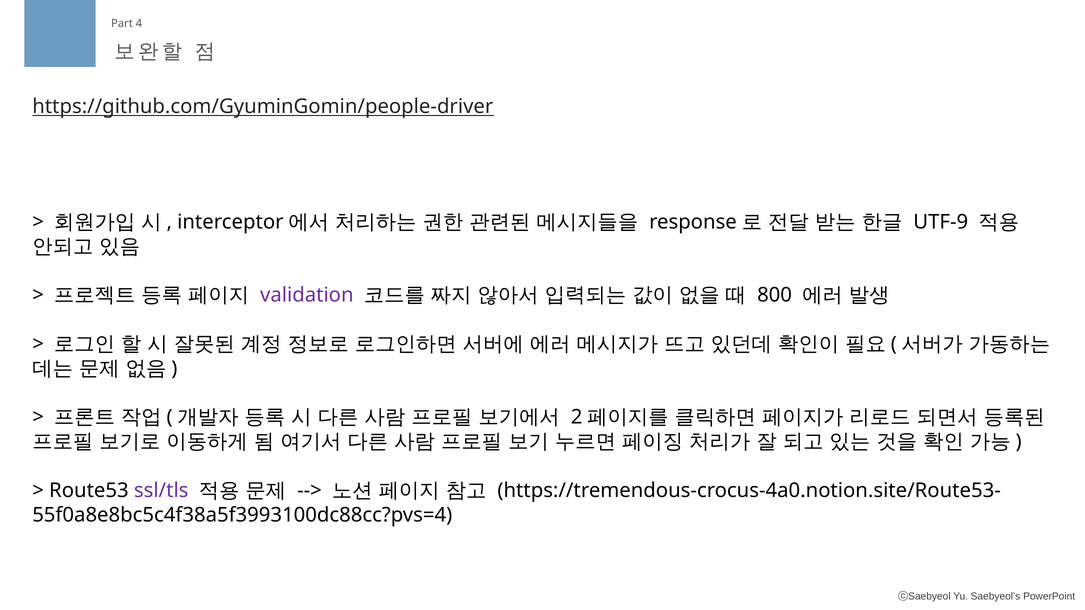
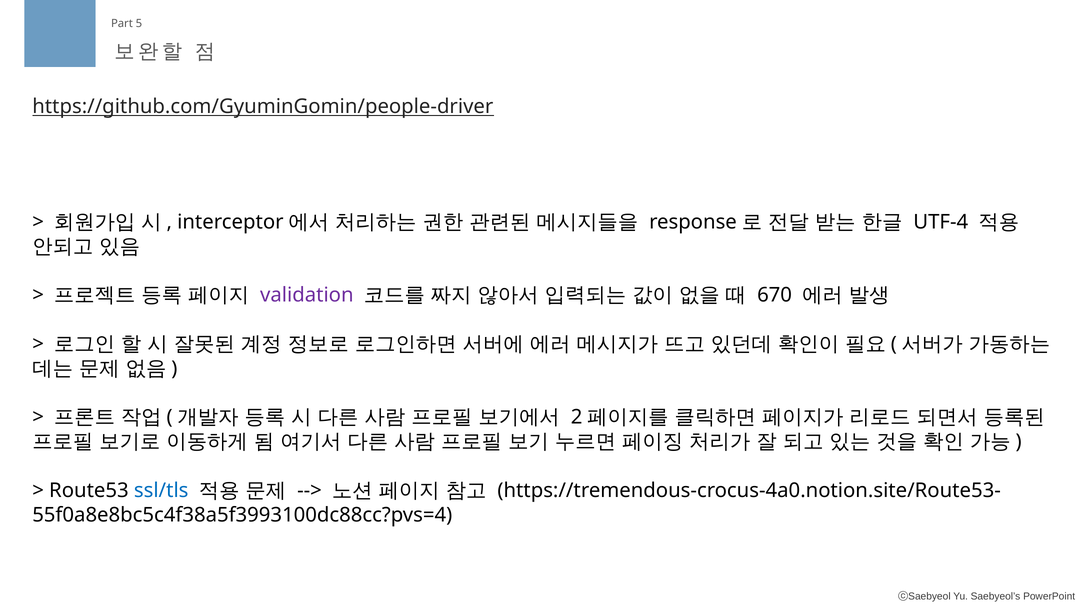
4: 4 -> 5
UTF-9: UTF-9 -> UTF-4
800: 800 -> 670
ssl/tls colour: purple -> blue
